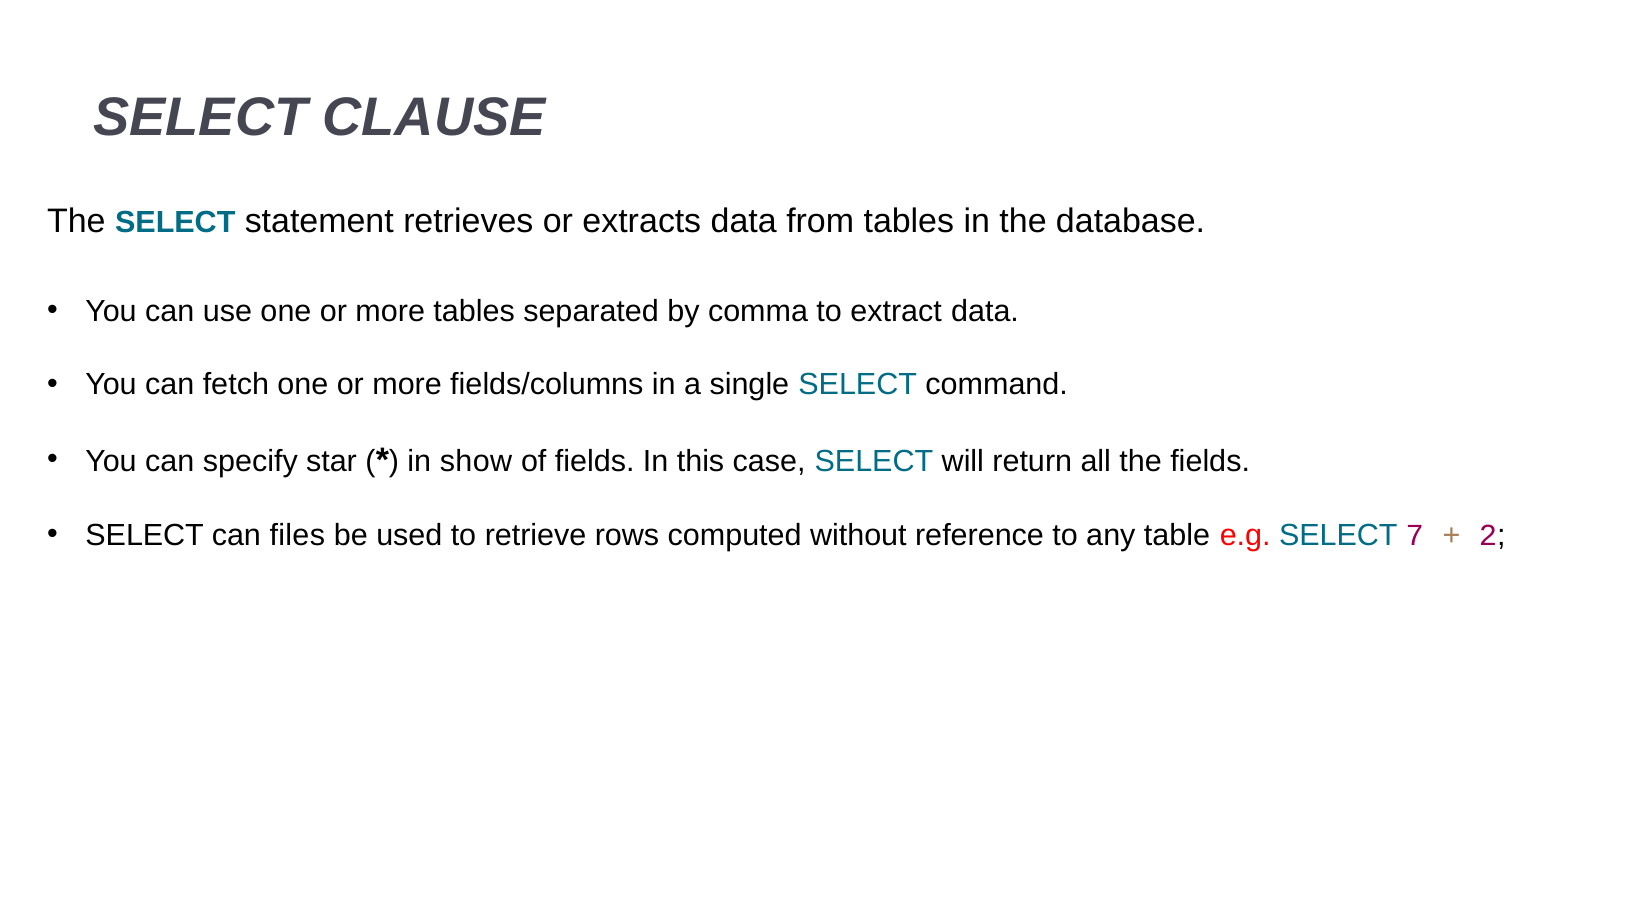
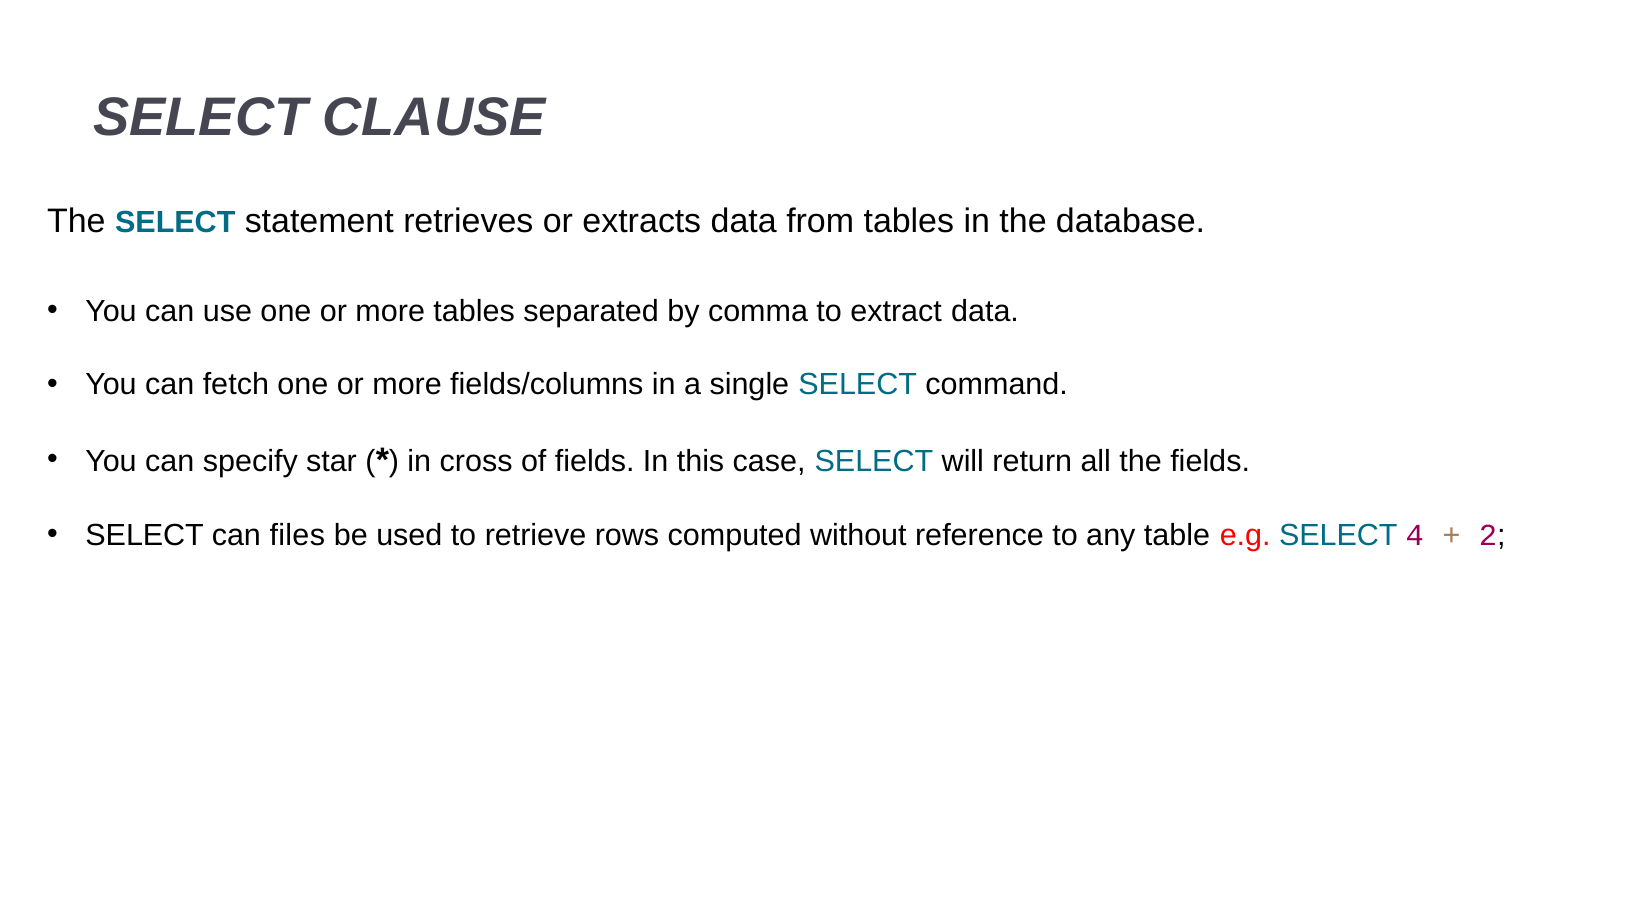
show: show -> cross
7: 7 -> 4
